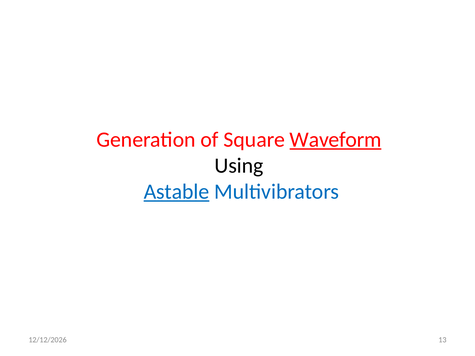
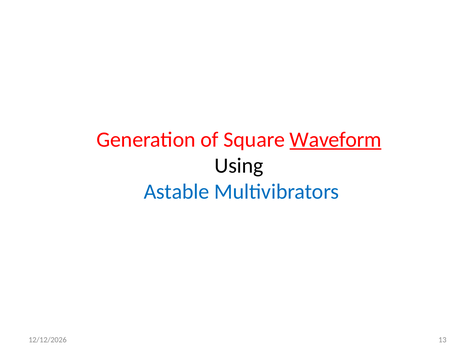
Astable underline: present -> none
